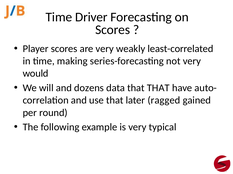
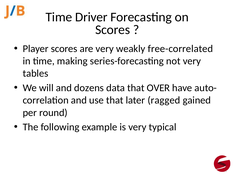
least-correlated: least-correlated -> free-correlated
would: would -> tables
that THAT: THAT -> OVER
